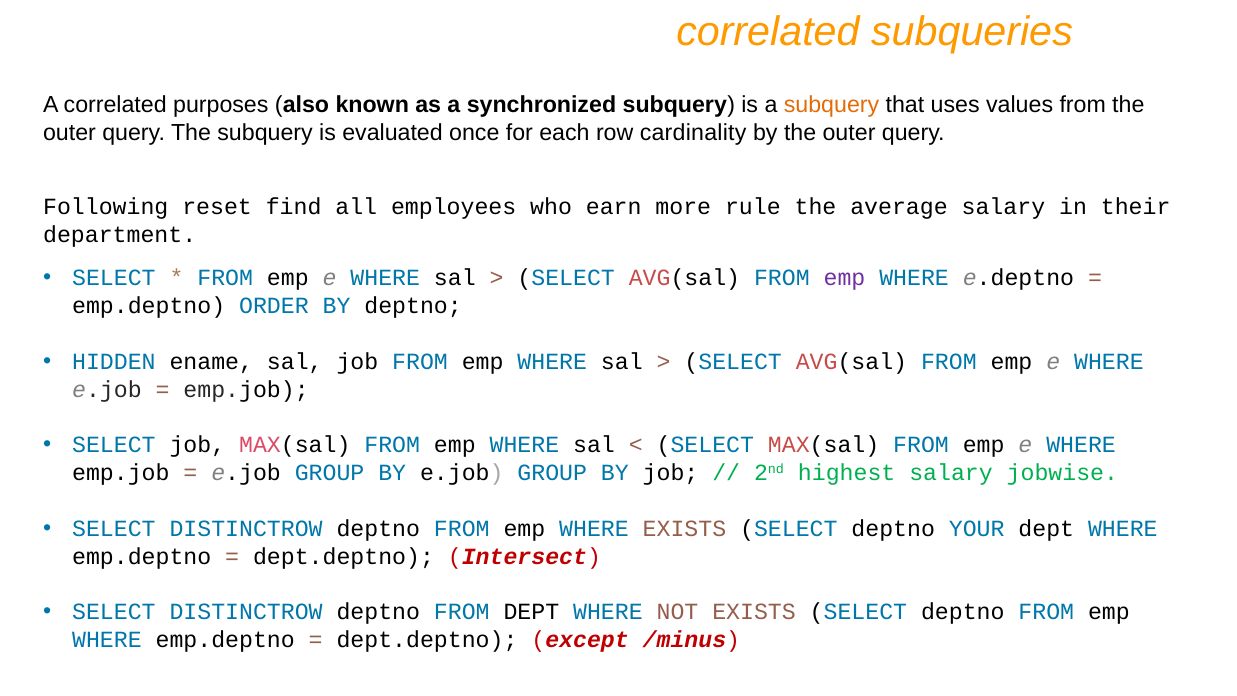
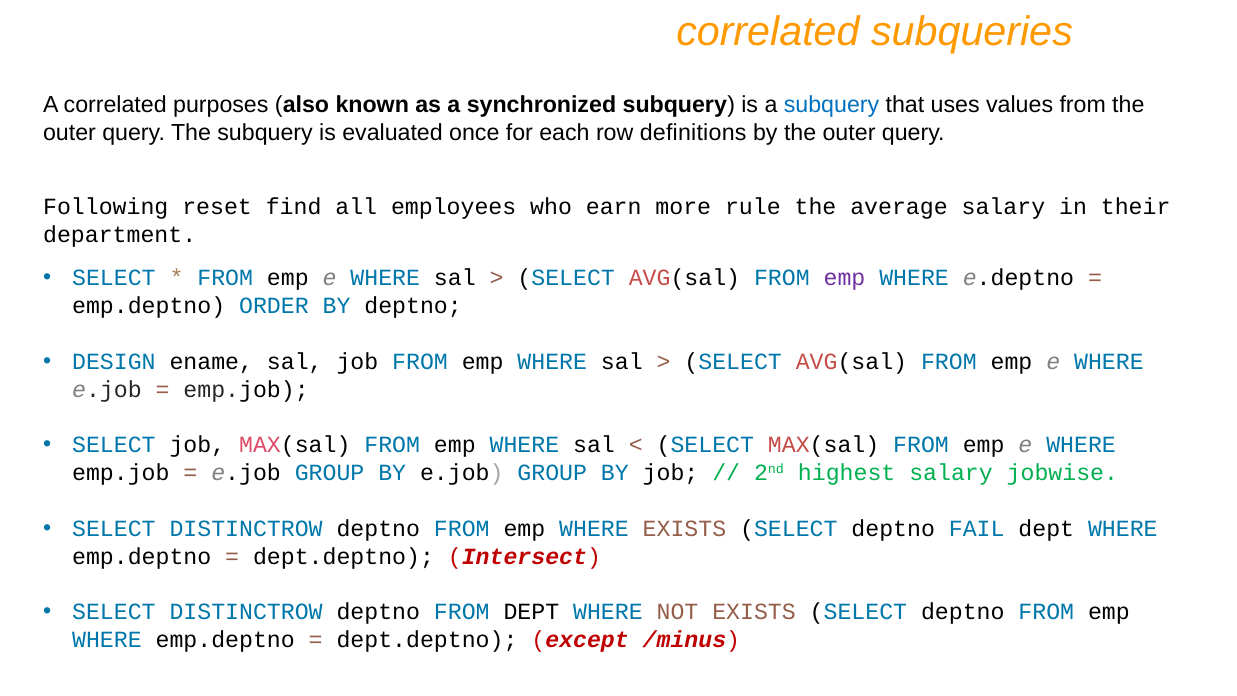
subquery at (832, 105) colour: orange -> blue
cardinality: cardinality -> definitions
HIDDEN: HIDDEN -> DESIGN
YOUR: YOUR -> FAIL
